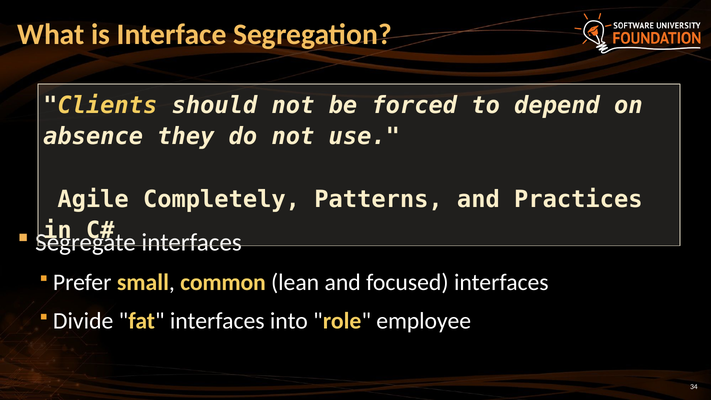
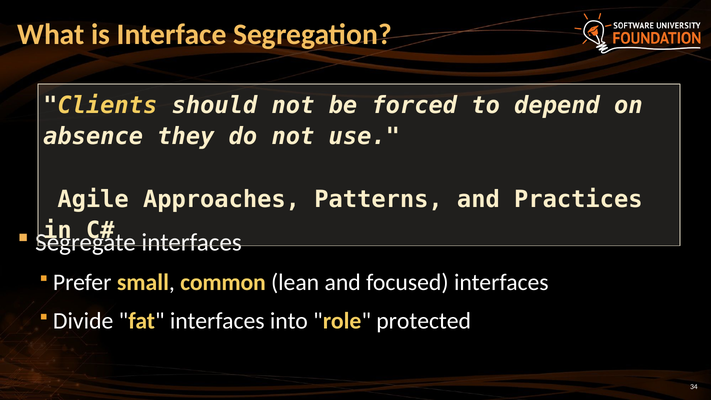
Completely: Completely -> Approaches
employee: employee -> protected
